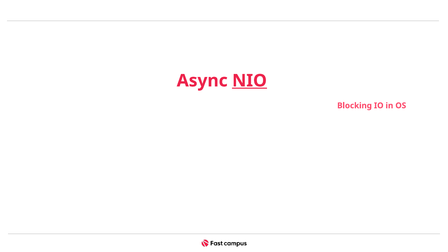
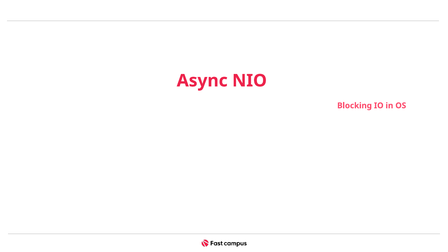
NIO underline: present -> none
